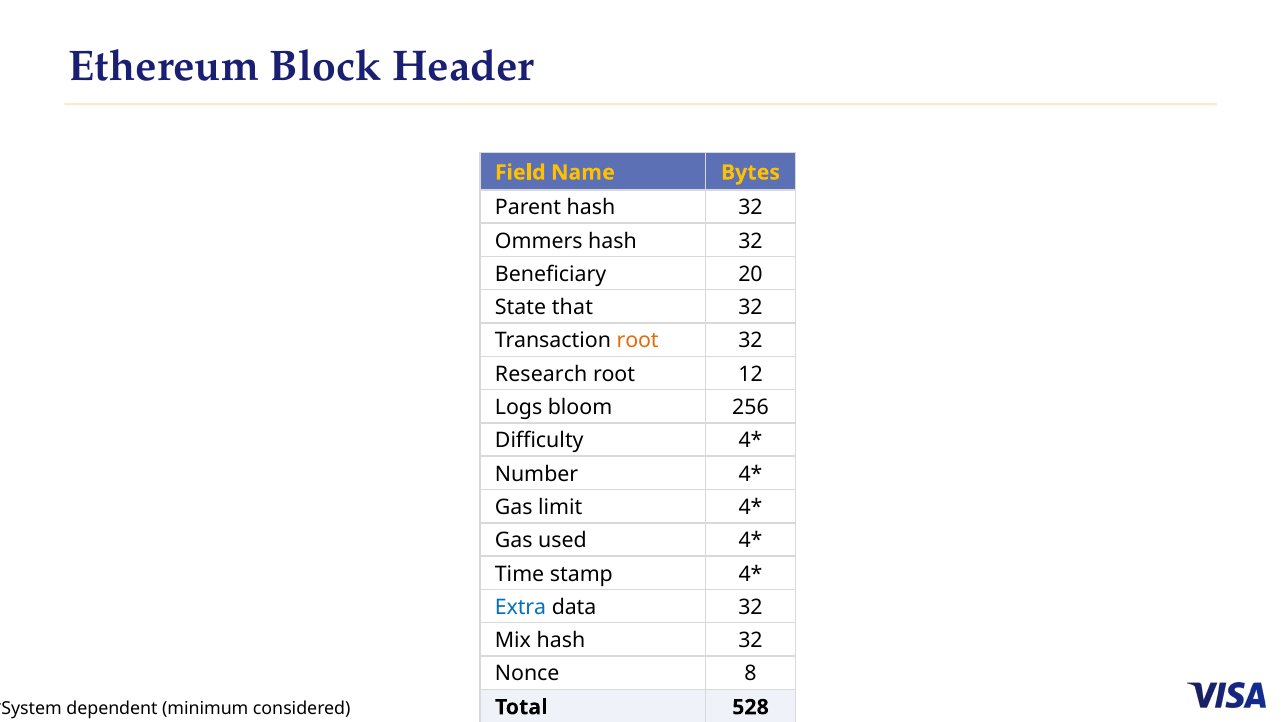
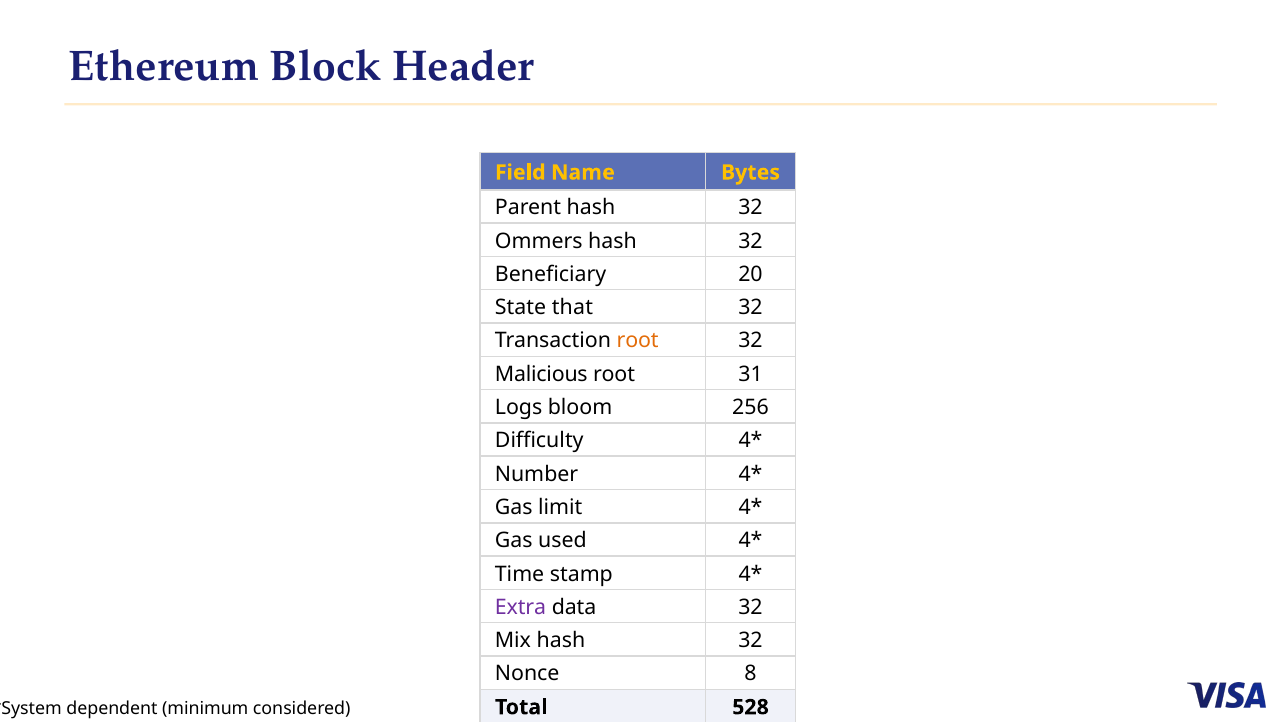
Research: Research -> Malicious
12: 12 -> 31
Extra colour: blue -> purple
